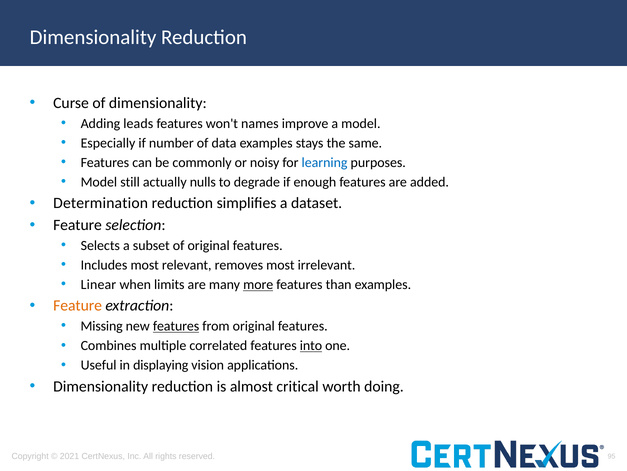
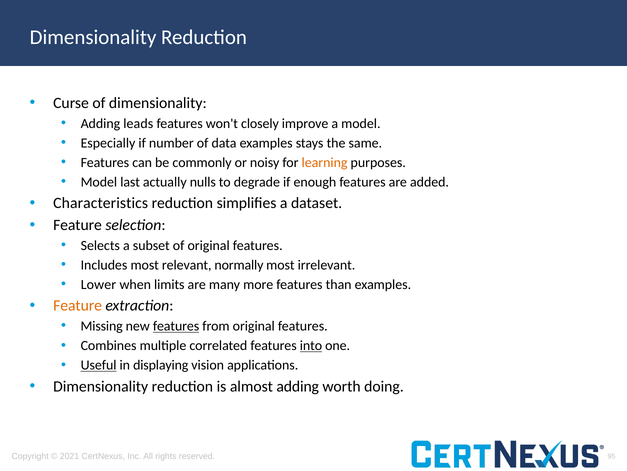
names: names -> closely
learning colour: blue -> orange
still: still -> last
Determination: Determination -> Characteristics
removes: removes -> normally
Linear: Linear -> Lower
more underline: present -> none
Useful underline: none -> present
almost critical: critical -> adding
